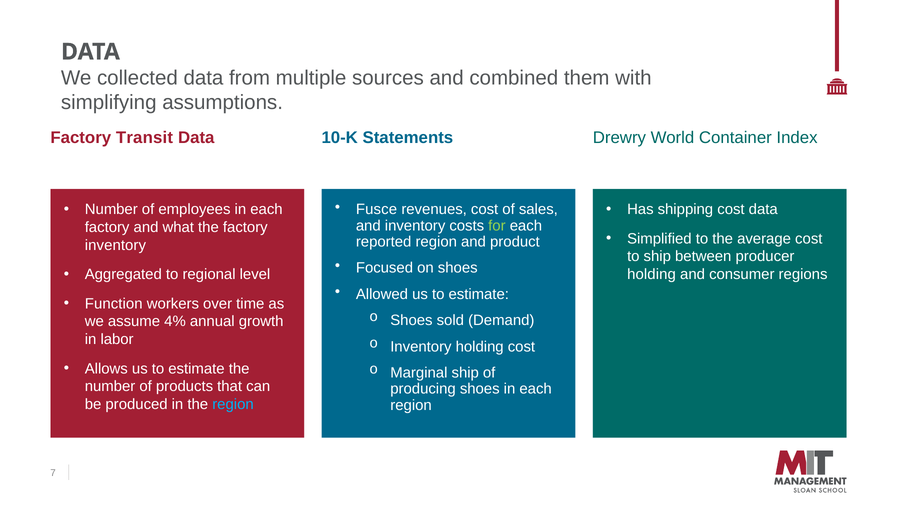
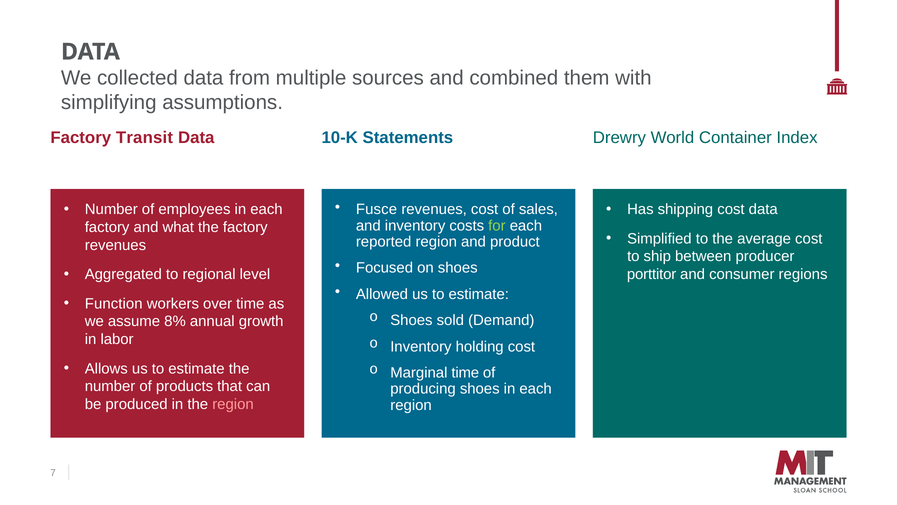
inventory at (115, 245): inventory -> revenues
holding at (652, 274): holding -> porttitor
4%: 4% -> 8%
Marginal ship: ship -> time
region at (233, 404) colour: light blue -> pink
